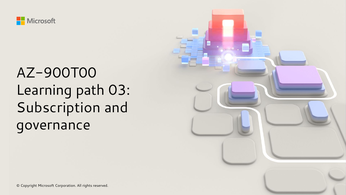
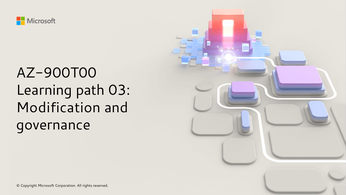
Subscription: Subscription -> Modification
